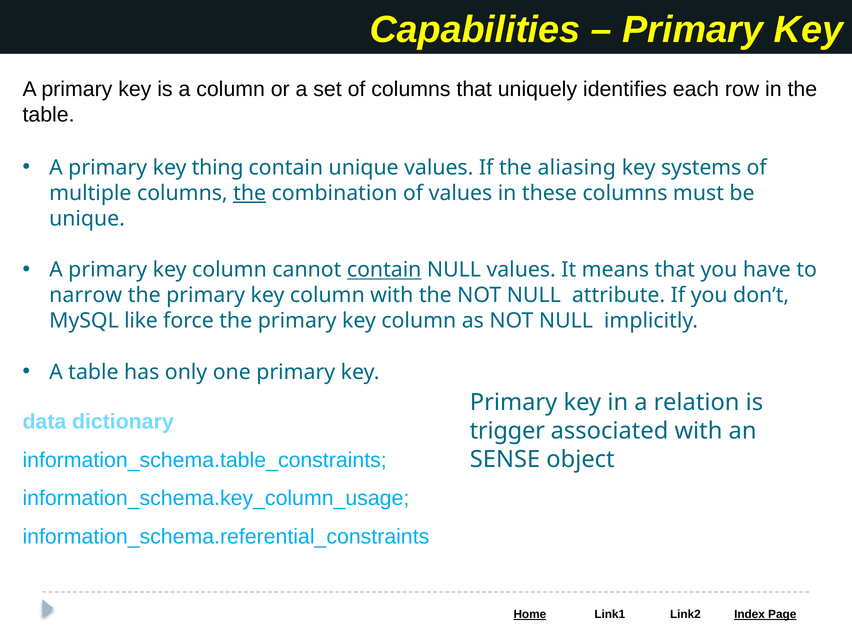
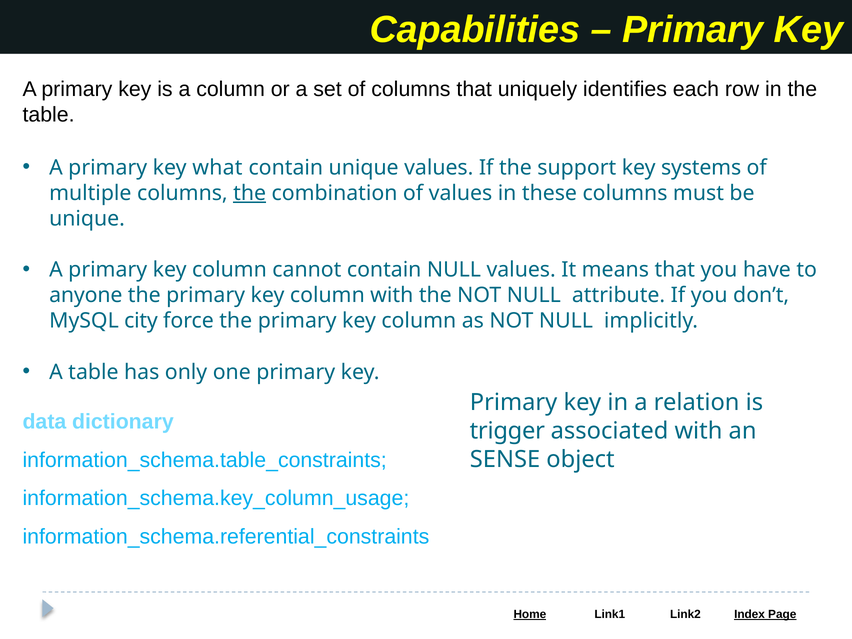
thing: thing -> what
aliasing: aliasing -> support
contain at (384, 270) underline: present -> none
narrow: narrow -> anyone
like: like -> city
